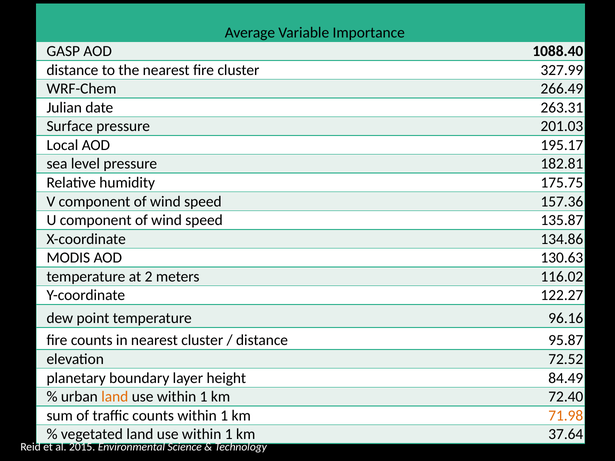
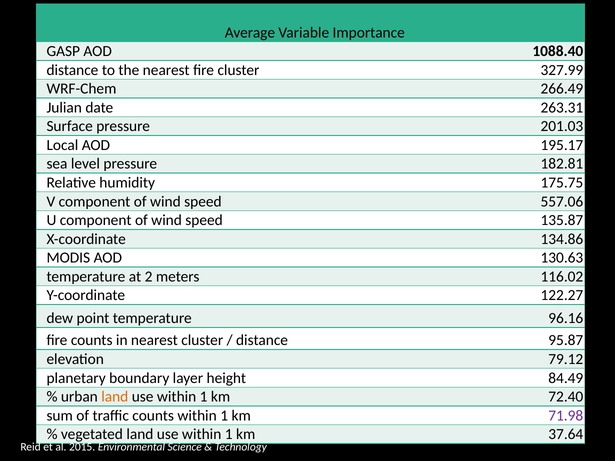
157.36: 157.36 -> 557.06
72.52: 72.52 -> 79.12
71.98 colour: orange -> purple
